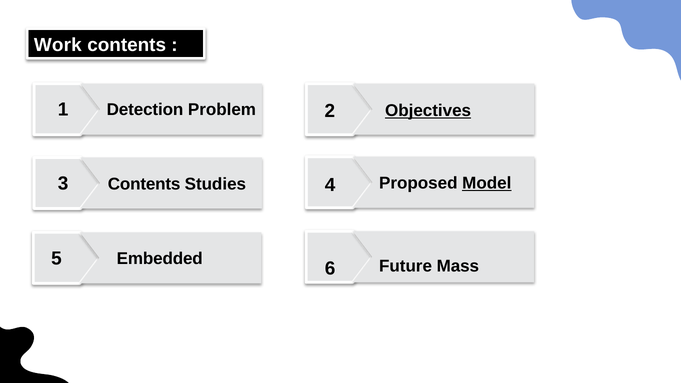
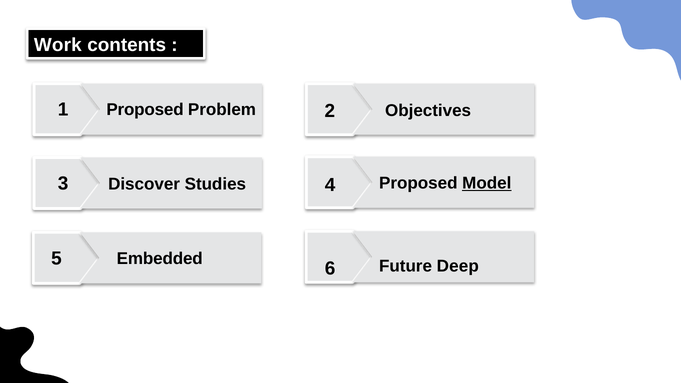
Objectives underline: present -> none
Detection at (145, 110): Detection -> Proposed
Contents at (144, 184): Contents -> Discover
Mass: Mass -> Deep
